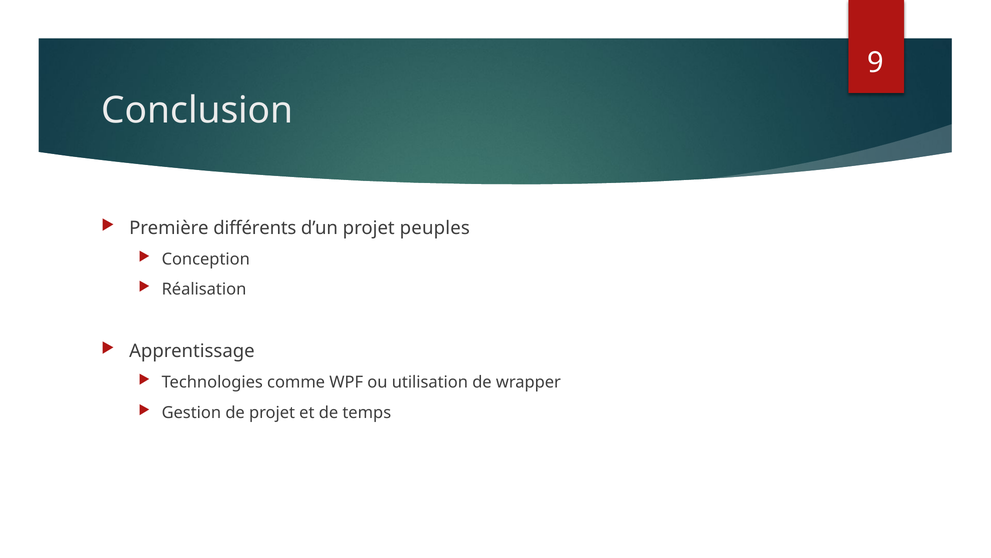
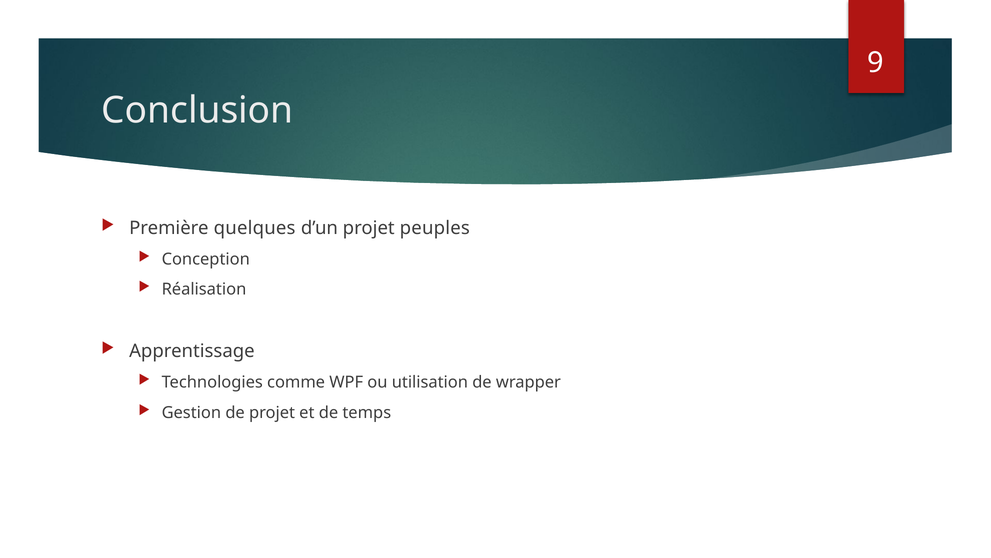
différents: différents -> quelques
